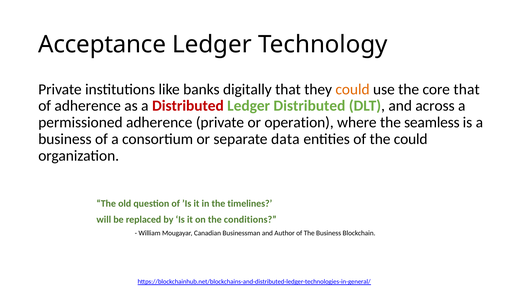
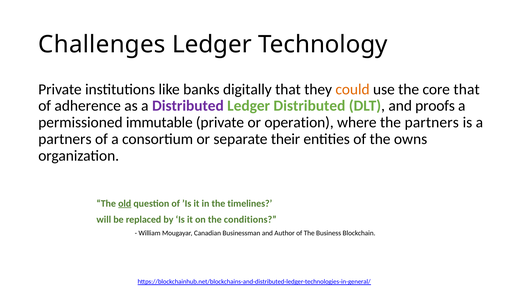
Acceptance: Acceptance -> Challenges
Distributed at (188, 106) colour: red -> purple
across: across -> proofs
permissioned adherence: adherence -> immutable
the seamless: seamless -> partners
business at (65, 139): business -> partners
data: data -> their
the could: could -> owns
old underline: none -> present
